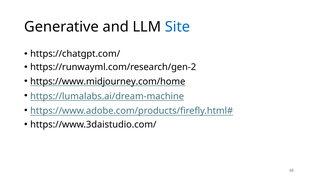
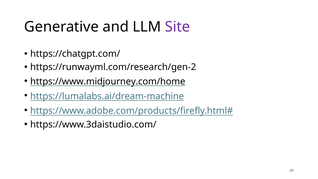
Site colour: blue -> purple
